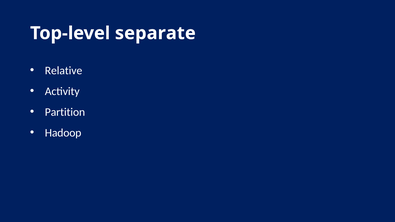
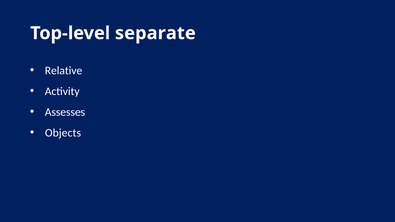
Partition: Partition -> Assesses
Hadoop: Hadoop -> Objects
